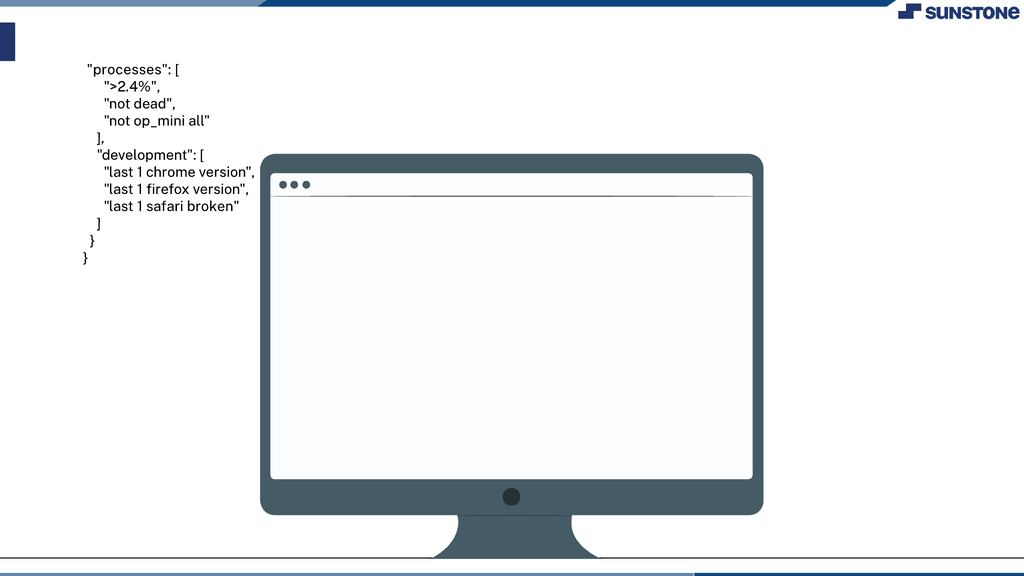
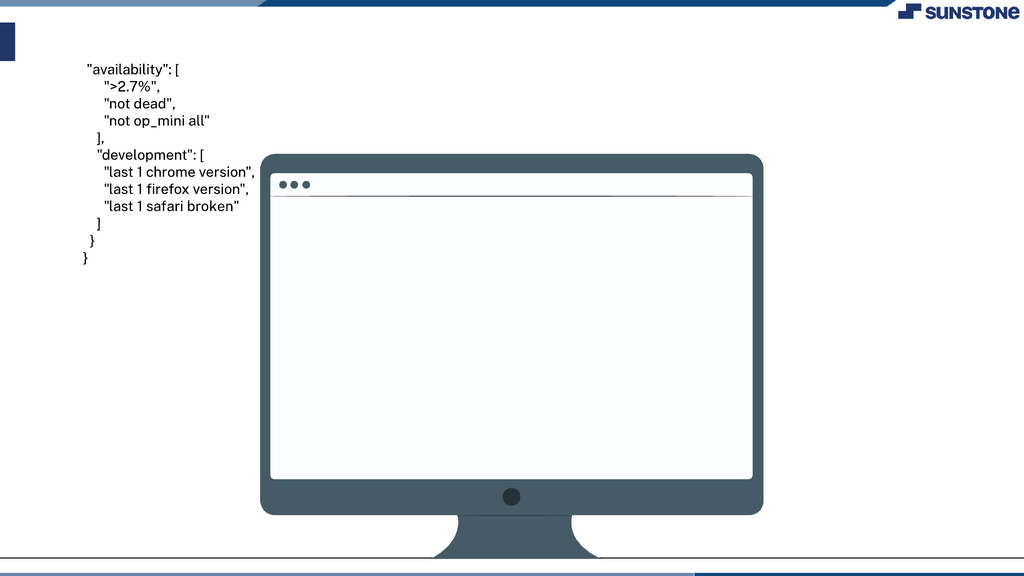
processes: processes -> availability
>2.4%: >2.4% -> >2.7%
